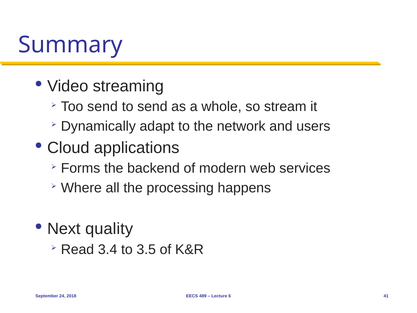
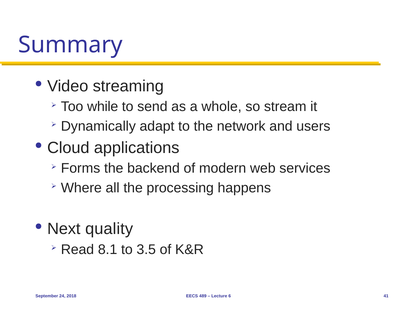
Too send: send -> while
3.4: 3.4 -> 8.1
